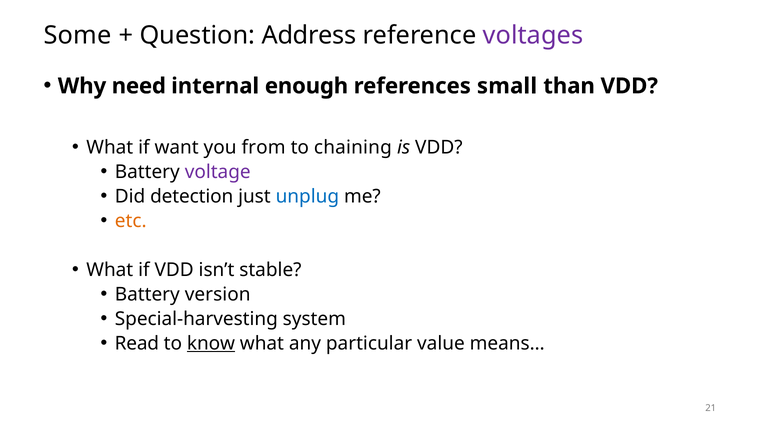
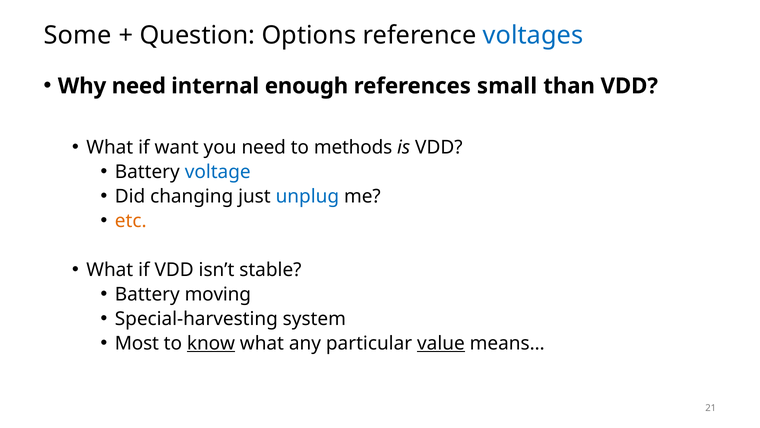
Address: Address -> Options
voltages colour: purple -> blue
you from: from -> need
chaining: chaining -> methods
voltage colour: purple -> blue
detection: detection -> changing
version: version -> moving
Read: Read -> Most
value underline: none -> present
